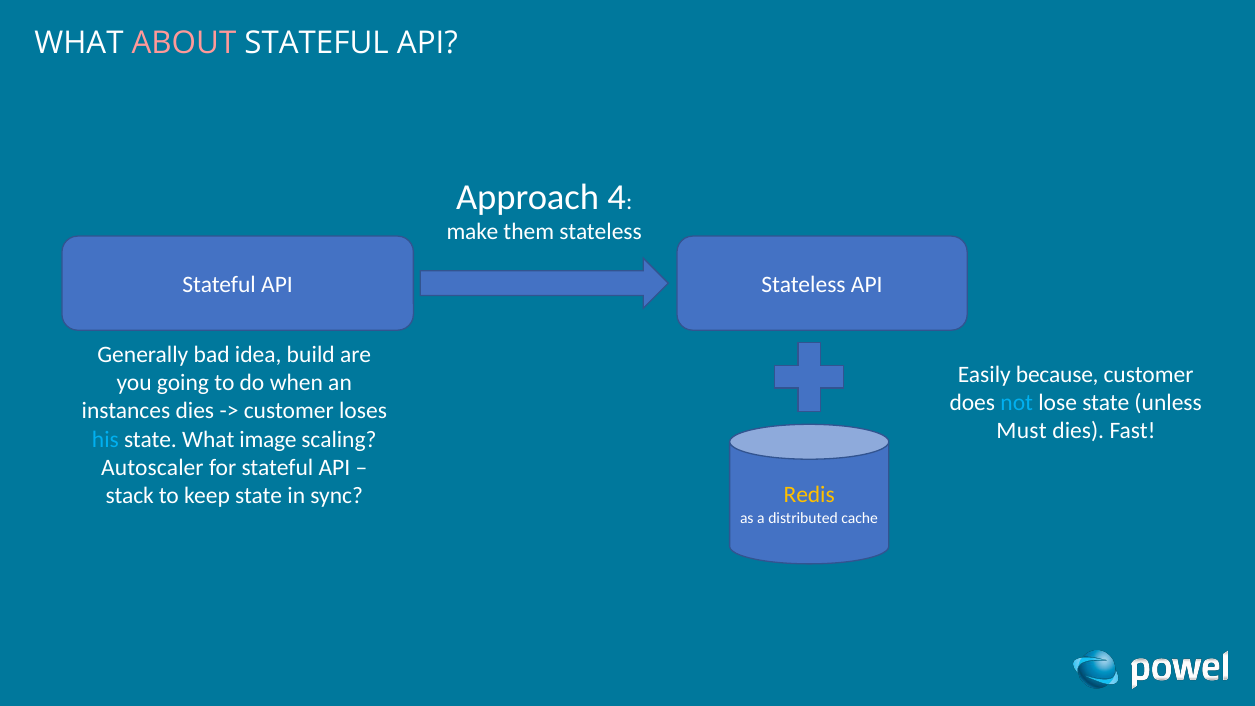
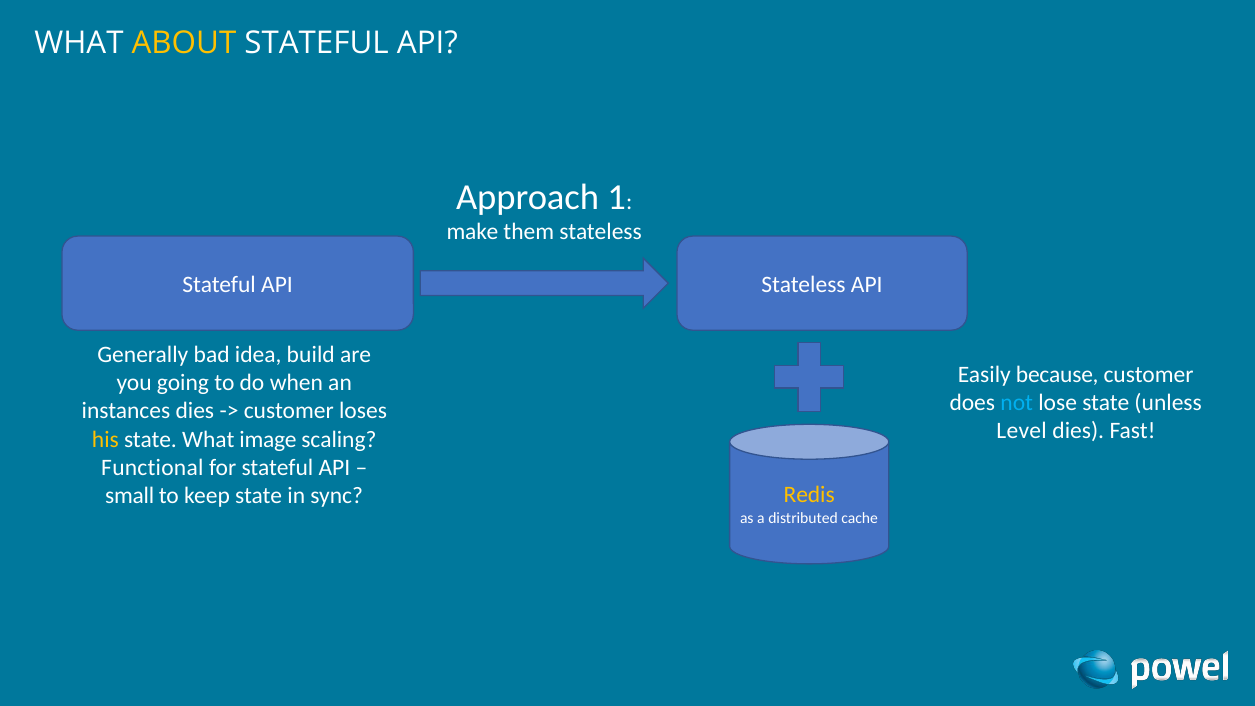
ABOUT colour: pink -> yellow
4: 4 -> 1
Must: Must -> Level
his colour: light blue -> yellow
Autoscaler: Autoscaler -> Functional
stack: stack -> small
